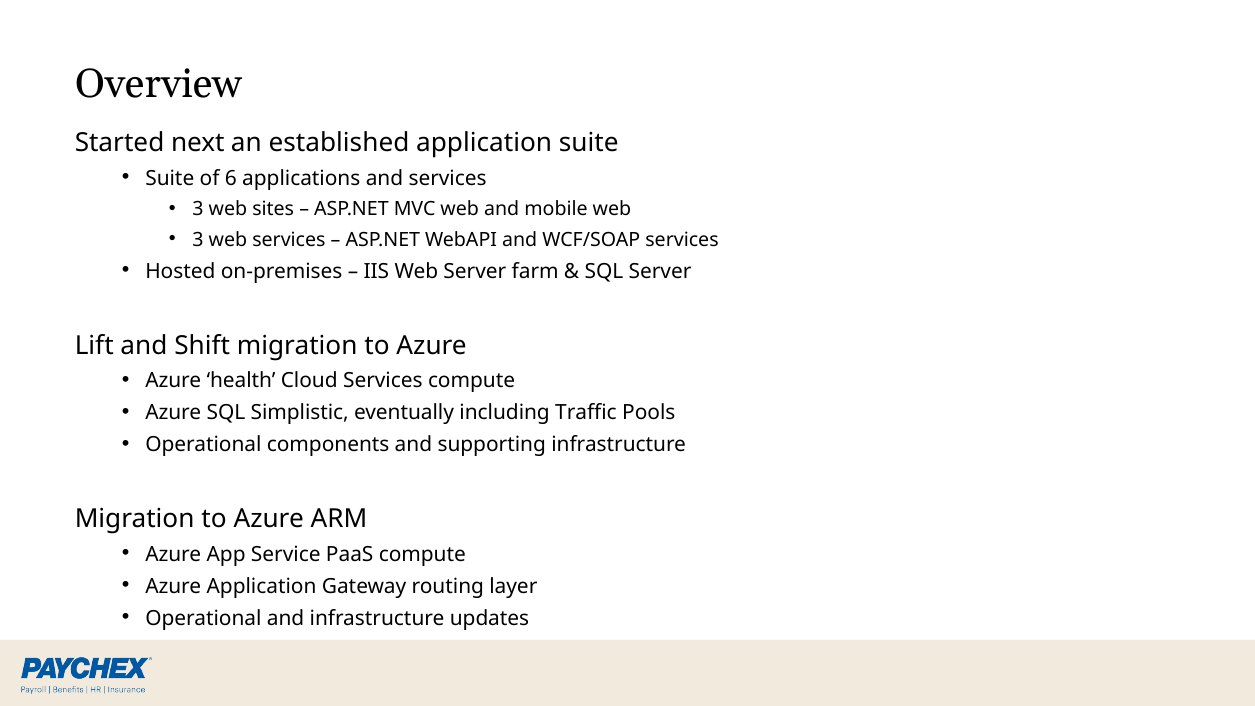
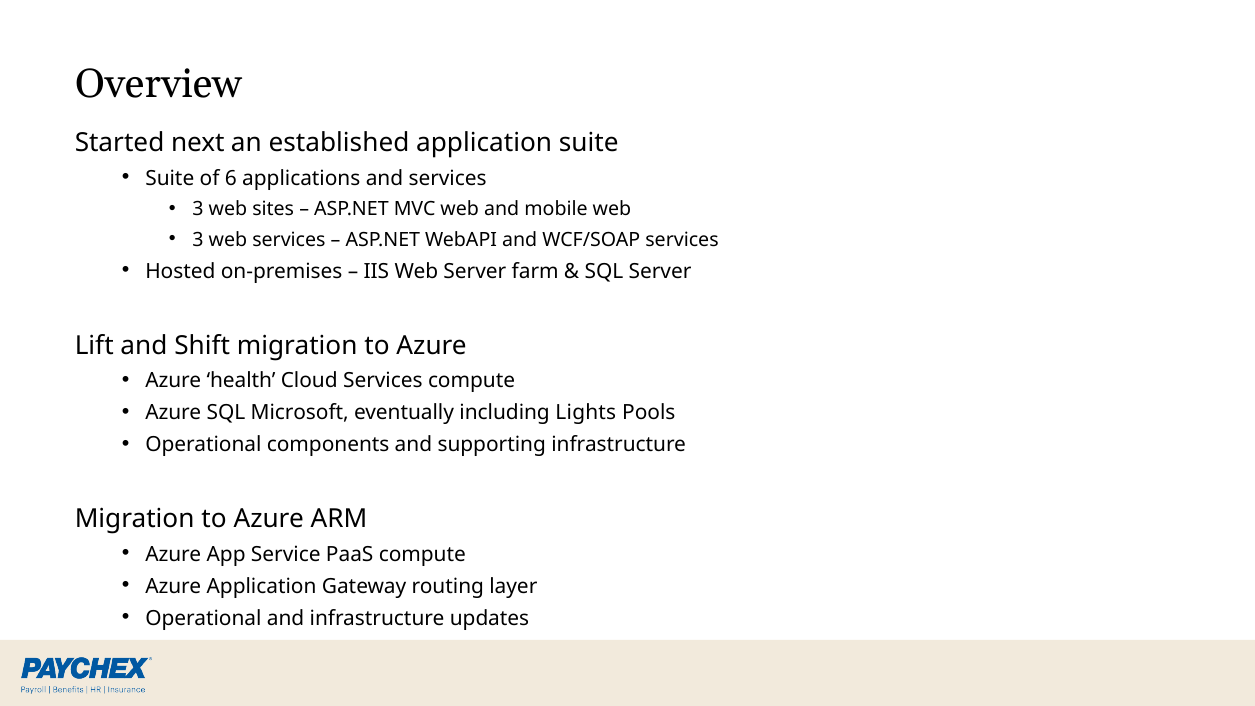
Simplistic: Simplistic -> Microsoft
Traffic: Traffic -> Lights
